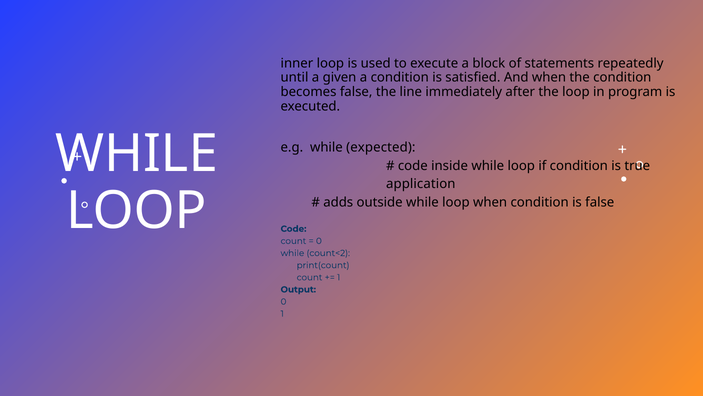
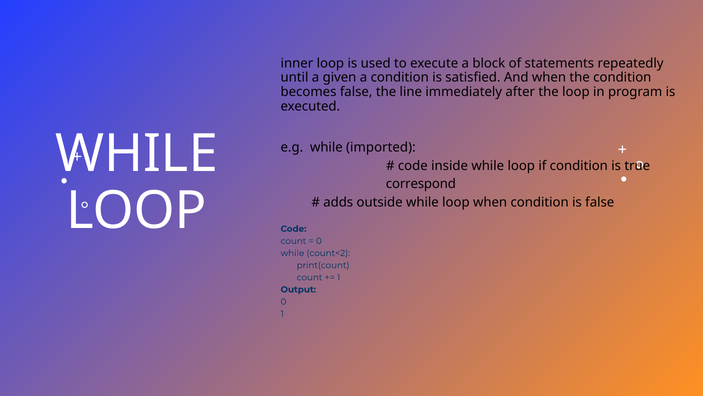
expected: expected -> imported
application: application -> correspond
